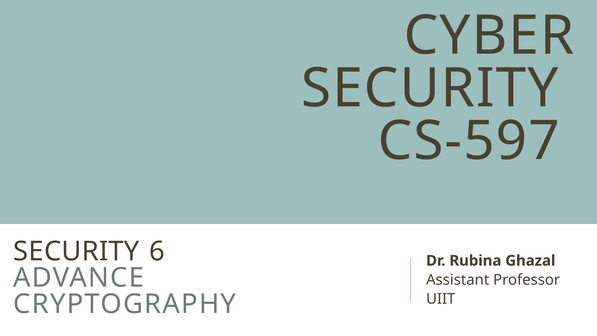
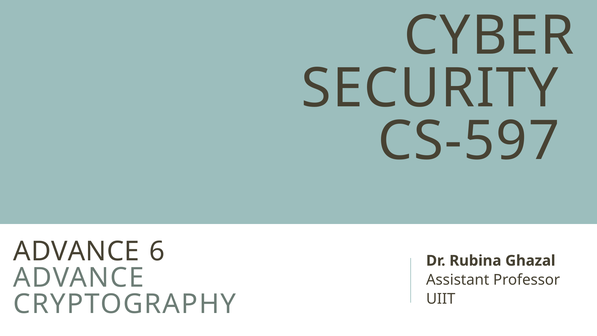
SECURITY at (76, 251): SECURITY -> ADVANCE
